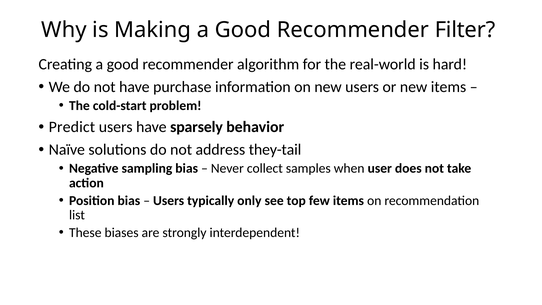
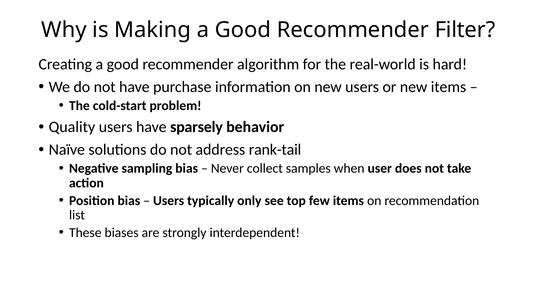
Predict: Predict -> Quality
they-tail: they-tail -> rank-tail
